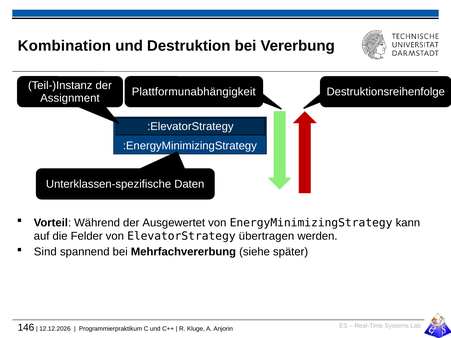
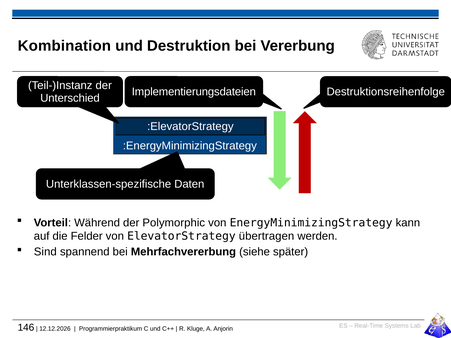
Plattformunabhängigkeit: Plattformunabhängigkeit -> Implementierungsdateien
Assignment: Assignment -> Unterschied
Ausgewertet: Ausgewertet -> Polymorphic
